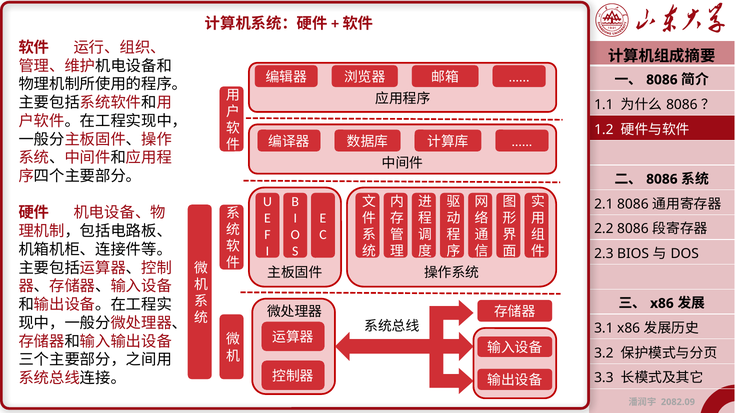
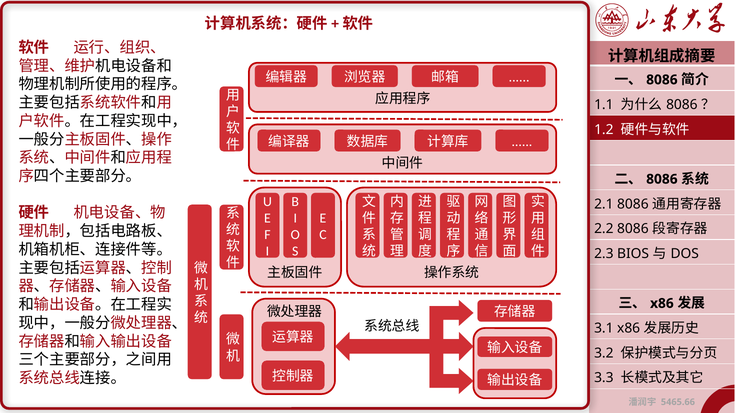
2082.09: 2082.09 -> 5465.66
